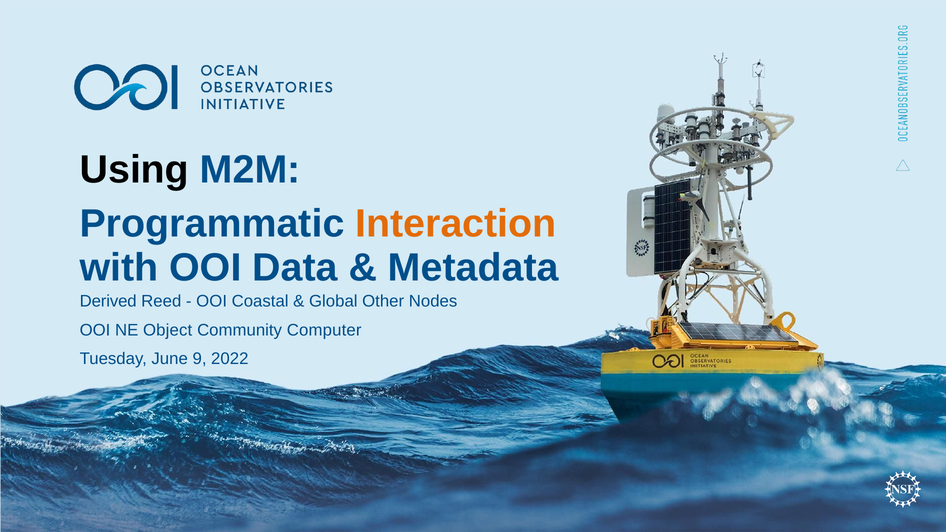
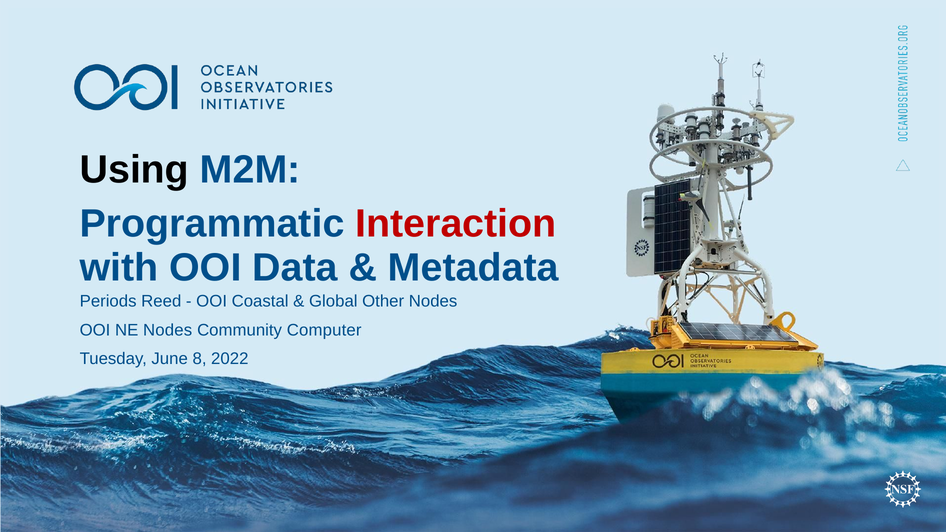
Interaction colour: orange -> red
Derived: Derived -> Periods
NE Object: Object -> Nodes
9: 9 -> 8
